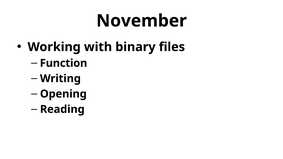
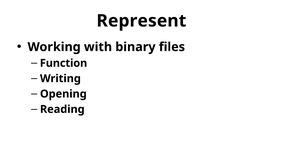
November: November -> Represent
